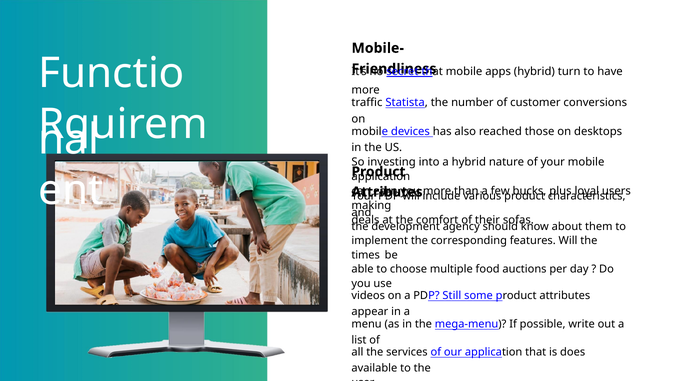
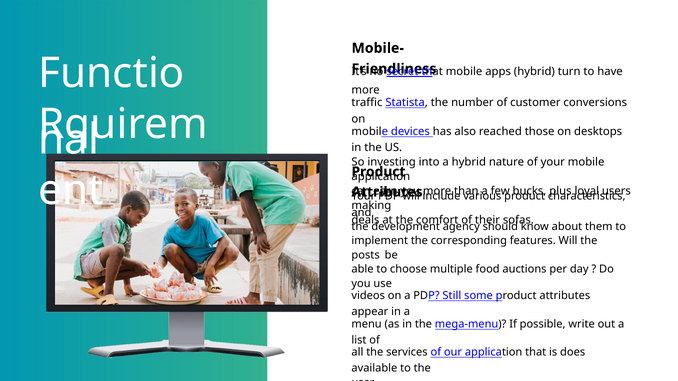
times: times -> posts
